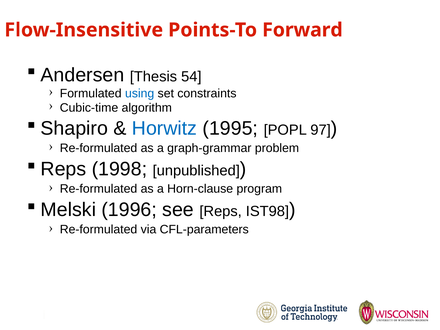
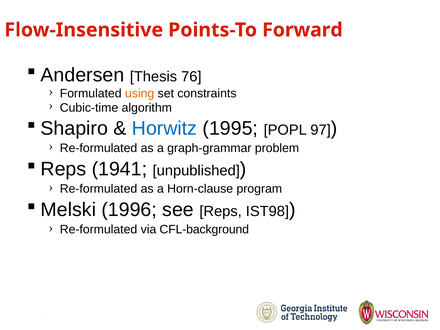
54: 54 -> 76
using colour: blue -> orange
1998: 1998 -> 1941
CFL-parameters: CFL-parameters -> CFL-background
